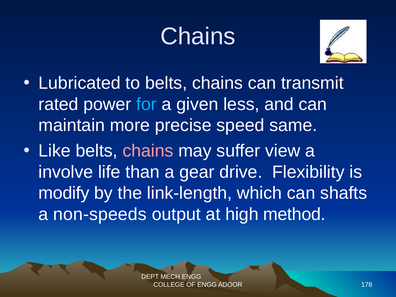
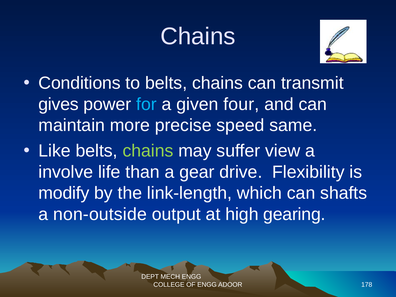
Lubricated: Lubricated -> Conditions
rated: rated -> gives
less: less -> four
chains at (148, 151) colour: pink -> light green
non-speeds: non-speeds -> non-outside
method: method -> gearing
